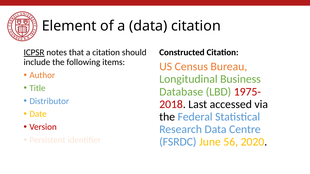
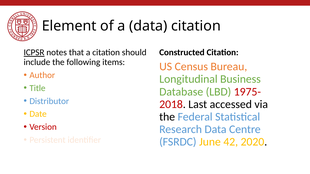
56: 56 -> 42
